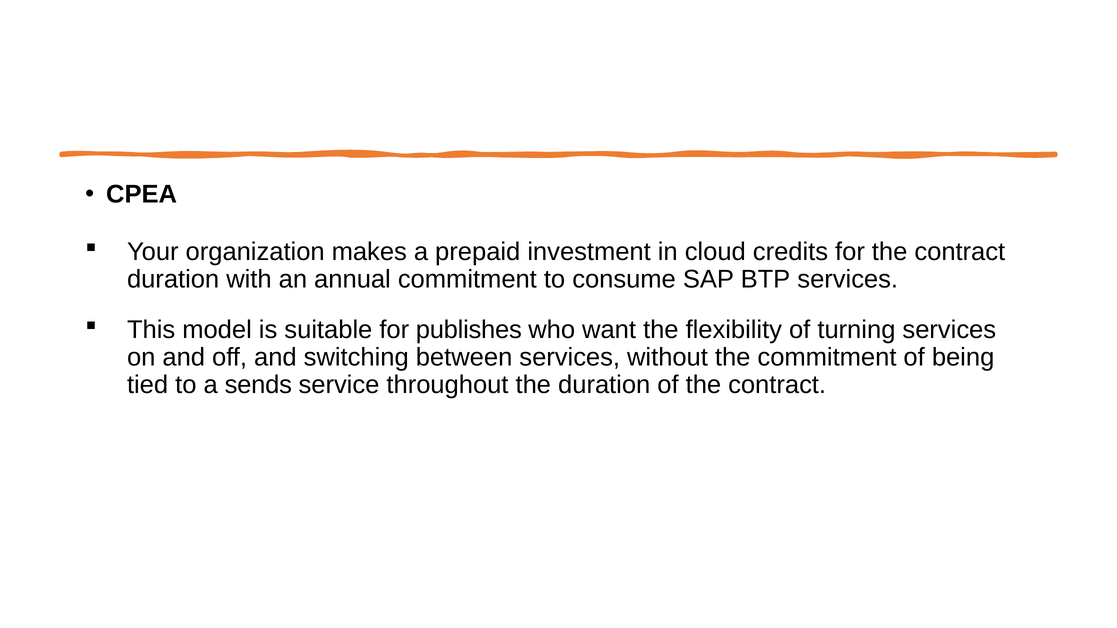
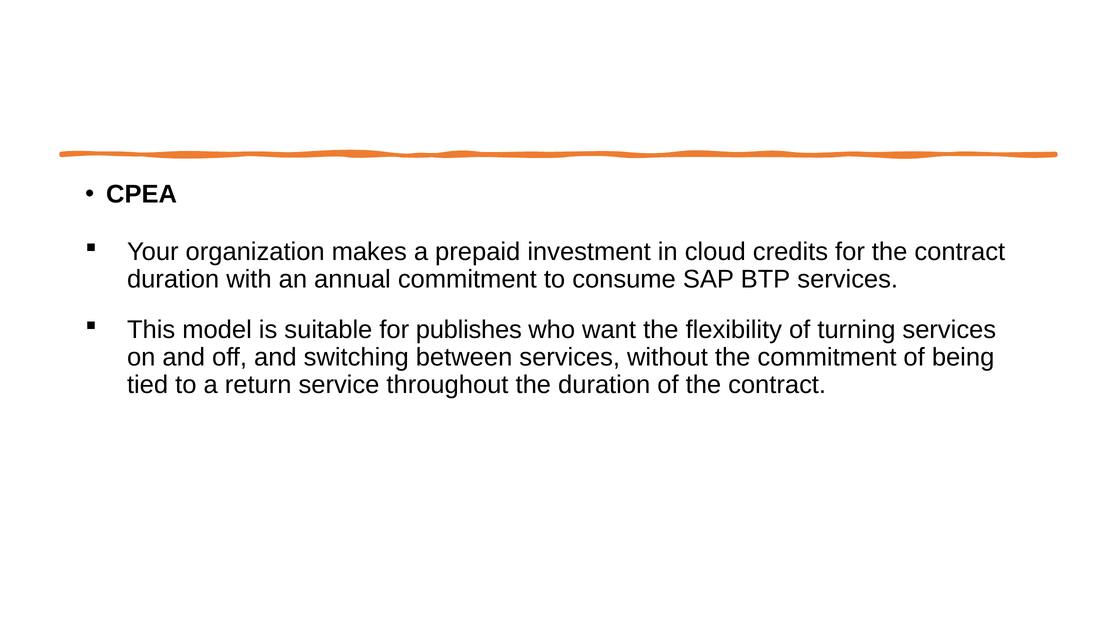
sends: sends -> return
